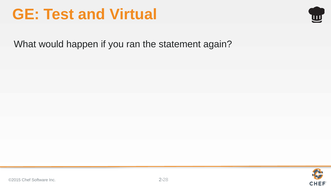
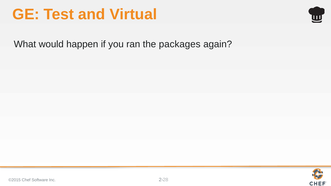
statement: statement -> packages
